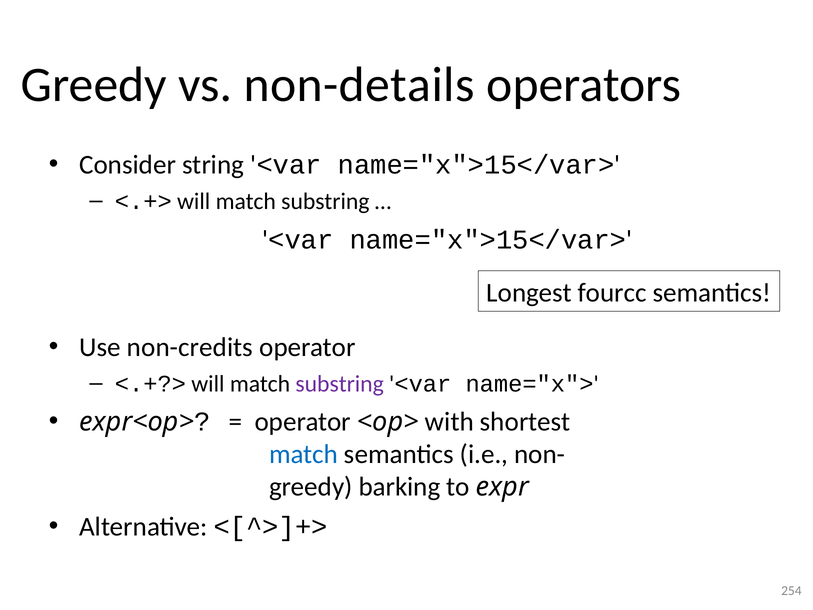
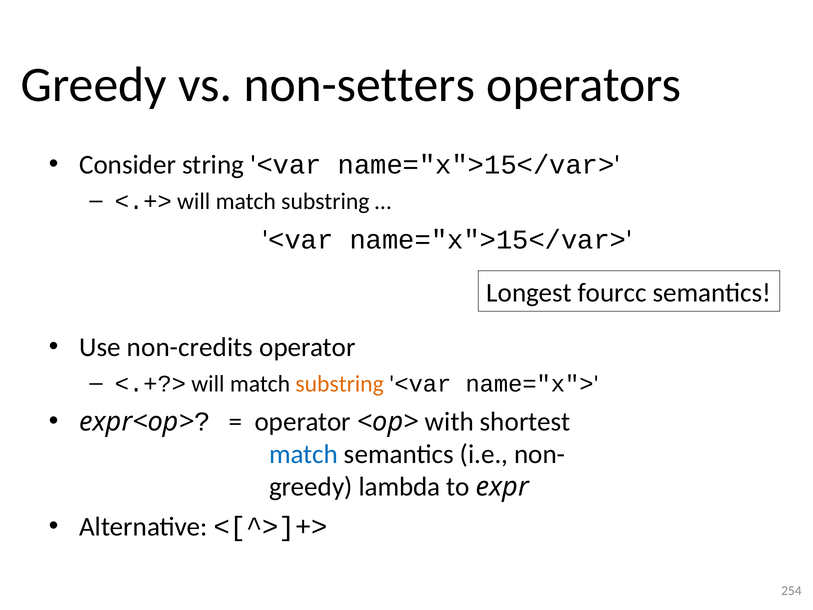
non-details: non-details -> non-setters
substring at (340, 384) colour: purple -> orange
barking: barking -> lambda
